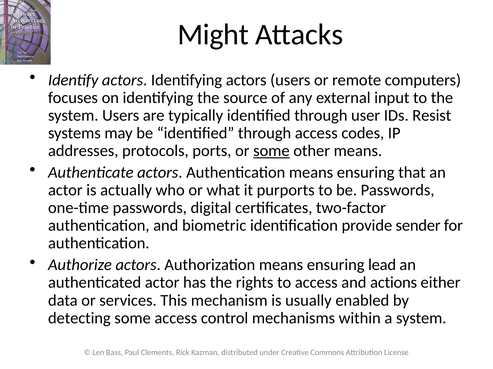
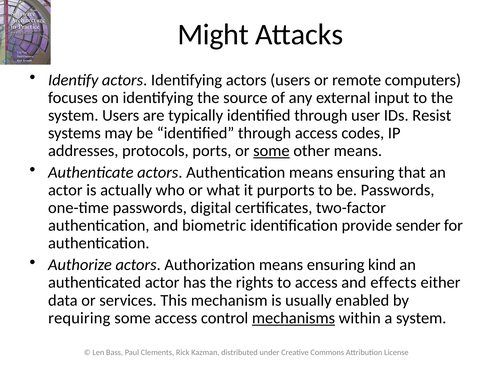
lead: lead -> kind
actions: actions -> effects
detecting: detecting -> requiring
mechanisms underline: none -> present
